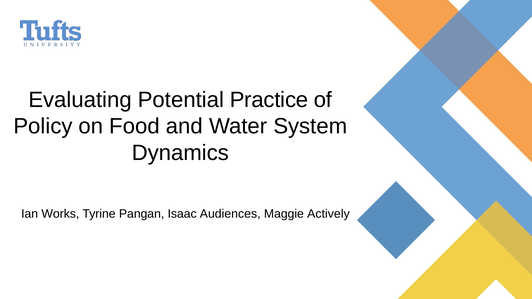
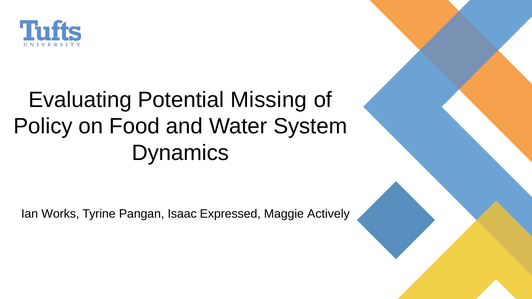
Practice: Practice -> Missing
Audiences: Audiences -> Expressed
